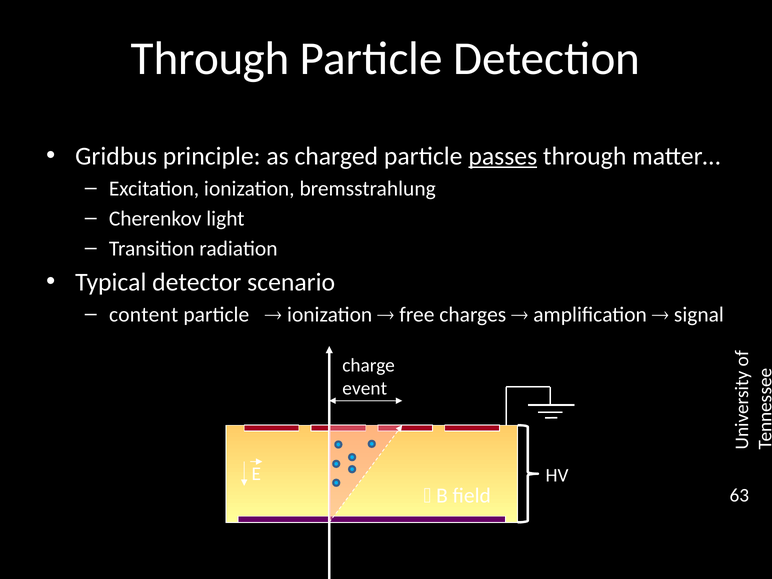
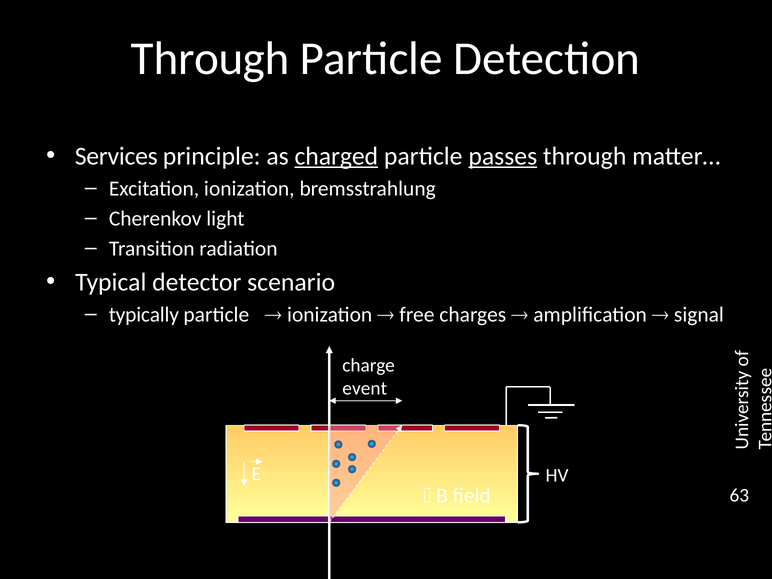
Gridbus: Gridbus -> Services
charged underline: none -> present
content: content -> typically
